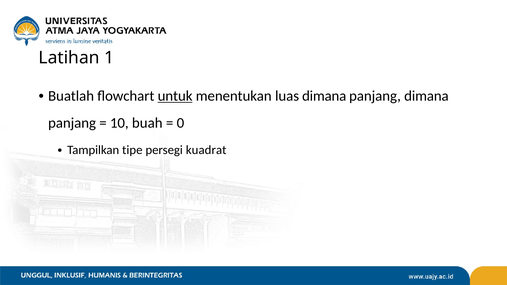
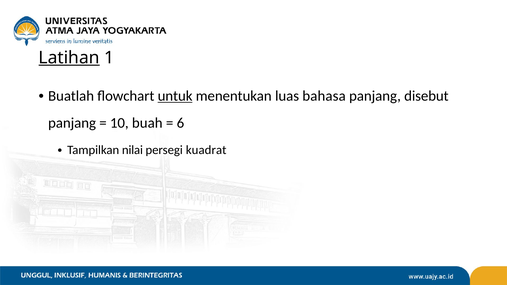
Latihan underline: none -> present
luas dimana: dimana -> bahasa
panjang dimana: dimana -> disebut
0: 0 -> 6
tipe: tipe -> nilai
